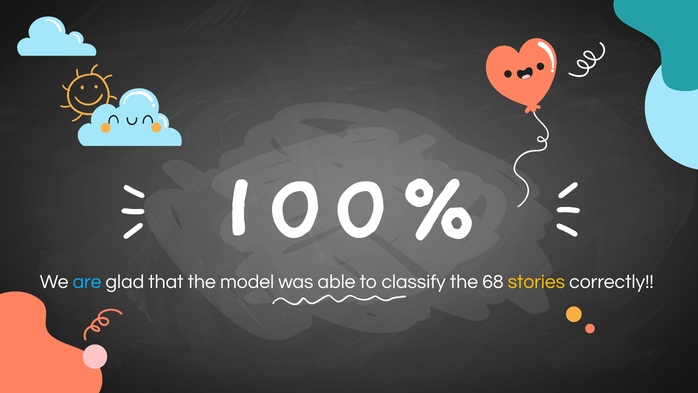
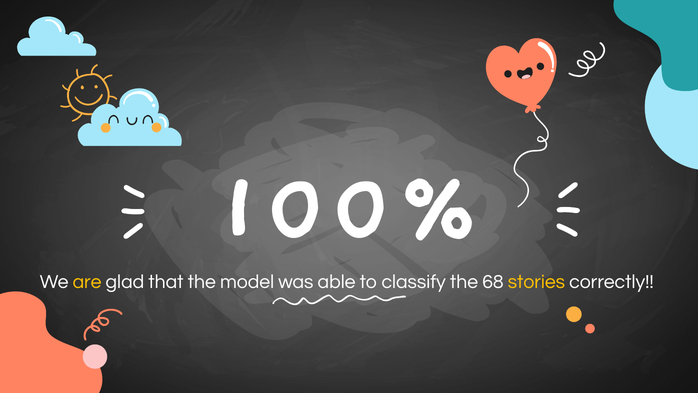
are colour: light blue -> yellow
